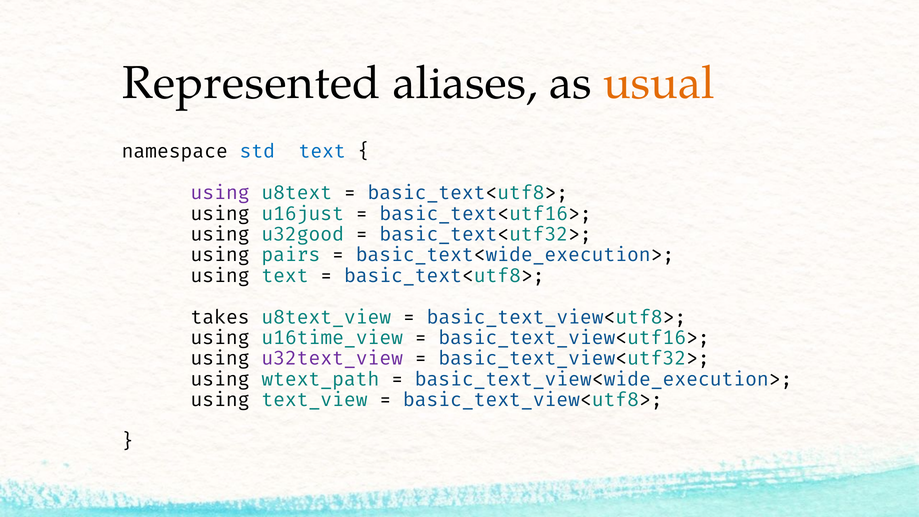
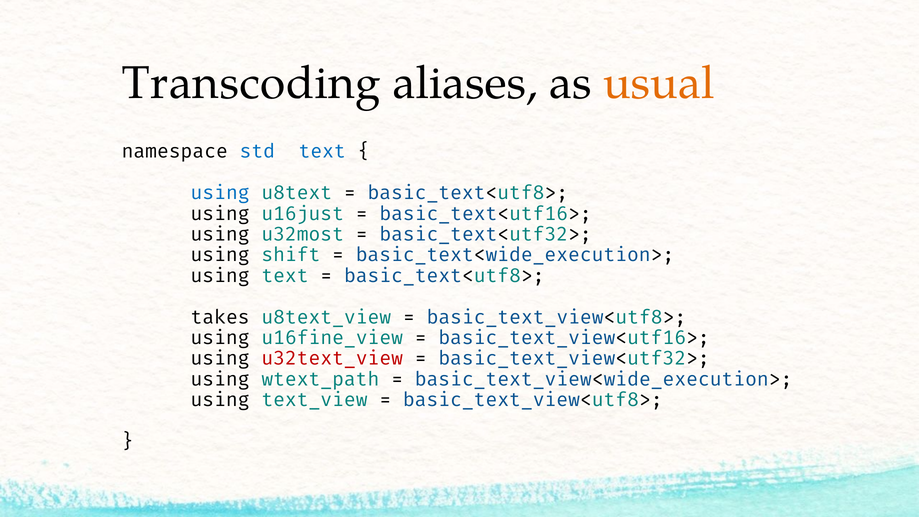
Represented: Represented -> Transcoding
using at (220, 193) colour: purple -> blue
u32good: u32good -> u32most
pairs: pairs -> shift
u16time_view: u16time_view -> u16fine_view
u32text_view colour: purple -> red
